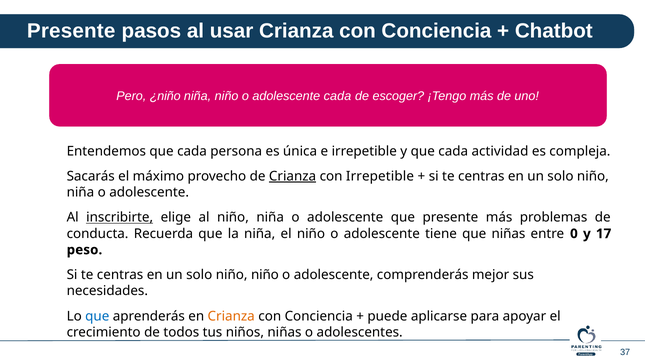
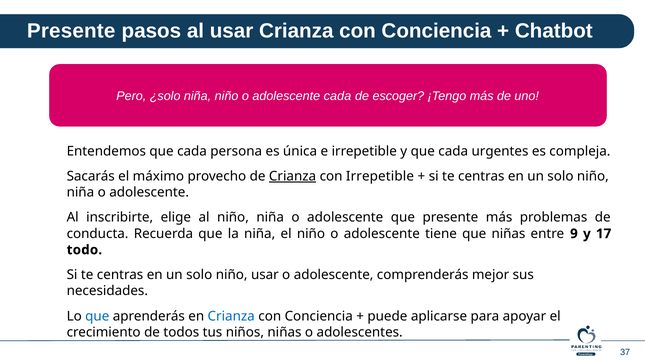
¿niño: ¿niño -> ¿solo
actividad: actividad -> urgentes
inscribirte underline: present -> none
0: 0 -> 9
peso: peso -> todo
niño niño: niño -> usar
Crianza at (231, 316) colour: orange -> blue
